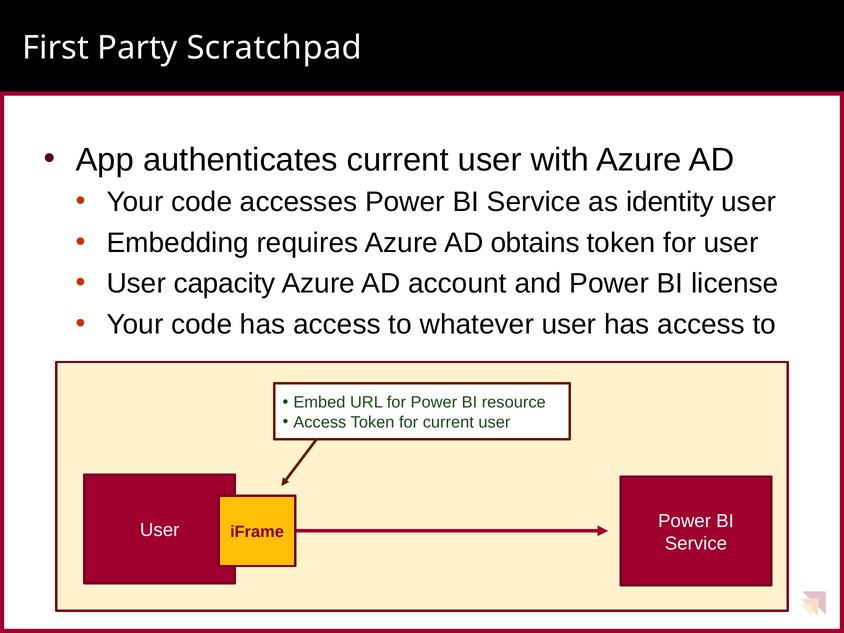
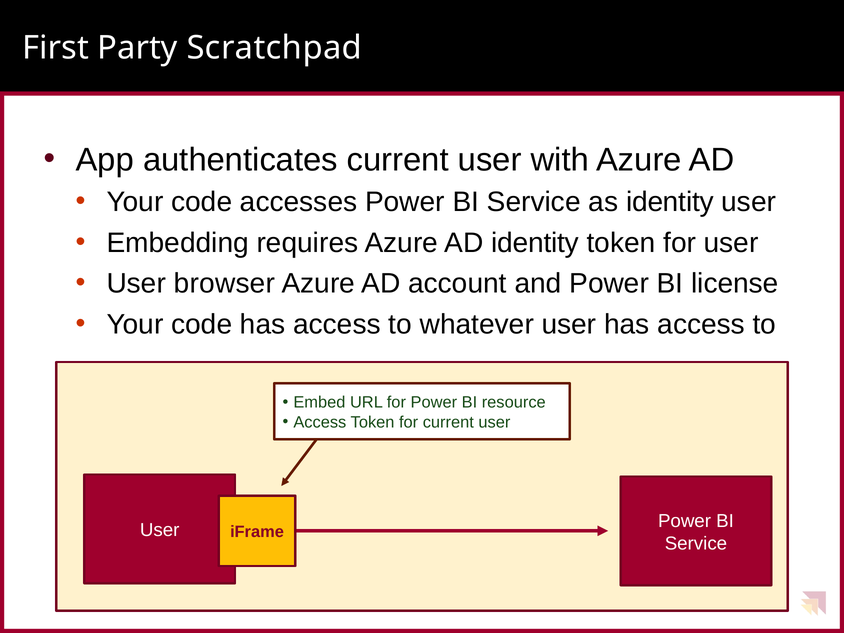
AD obtains: obtains -> identity
capacity: capacity -> browser
